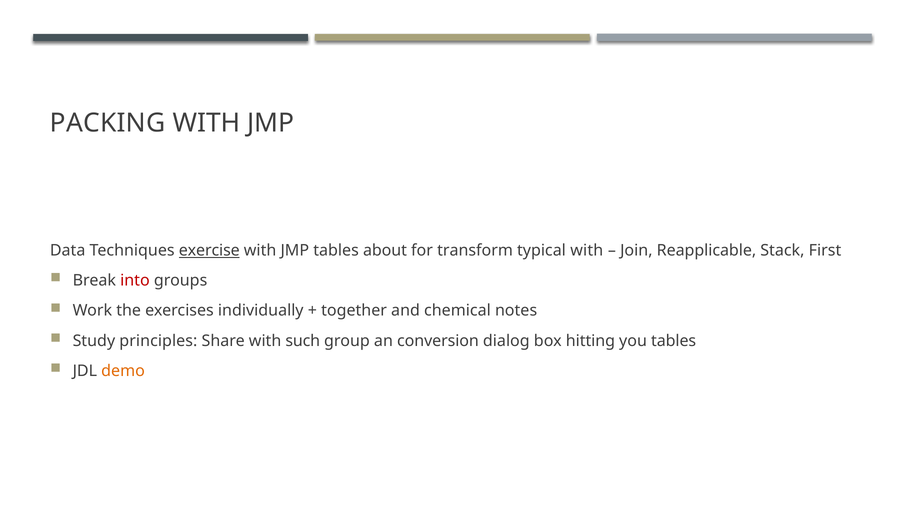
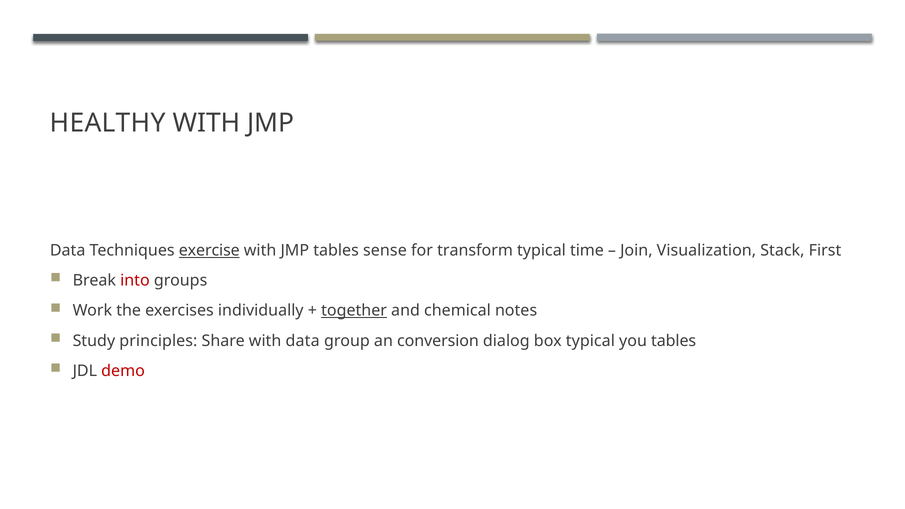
PACKING: PACKING -> HEALTHY
about: about -> sense
typical with: with -> time
Reapplicable: Reapplicable -> Visualization
together underline: none -> present
with such: such -> data
box hitting: hitting -> typical
demo colour: orange -> red
